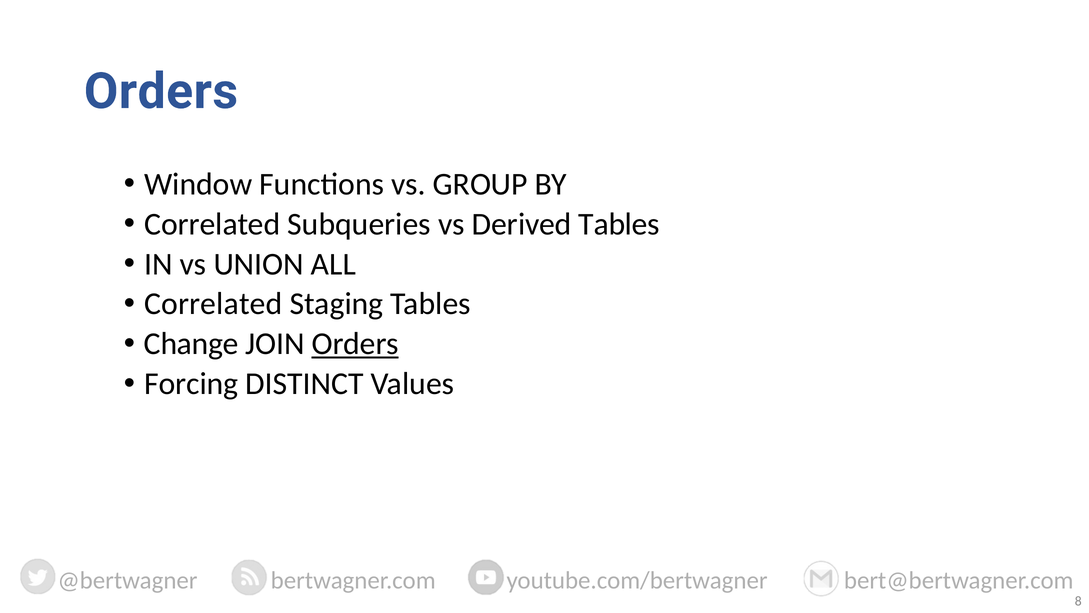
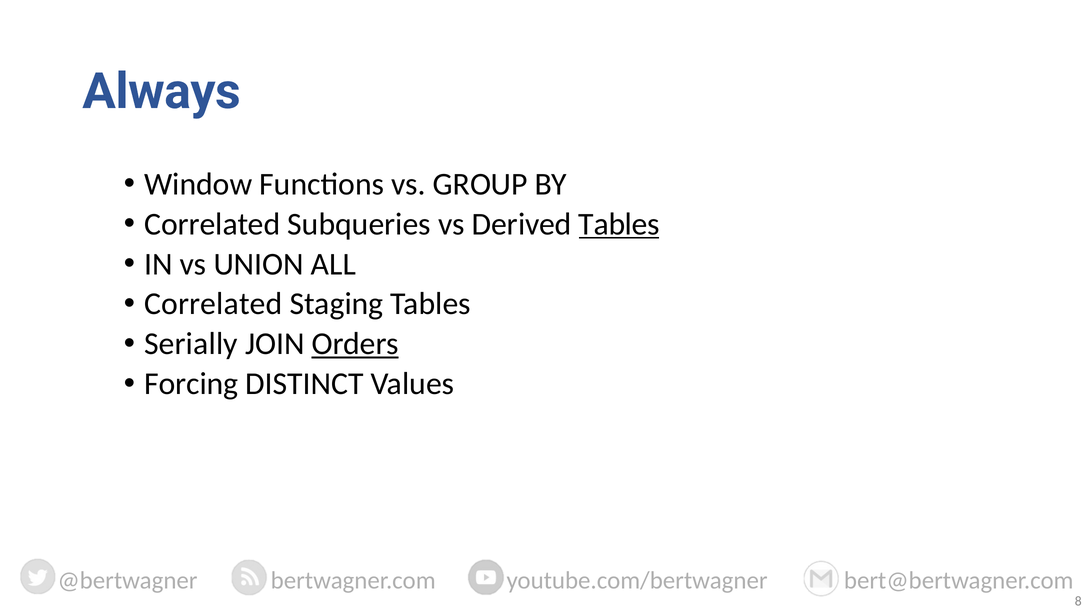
Orders at (161, 92): Orders -> Always
Tables at (619, 224) underline: none -> present
Change: Change -> Serially
